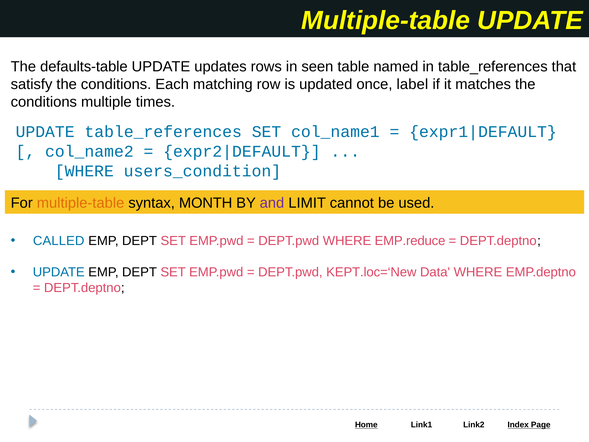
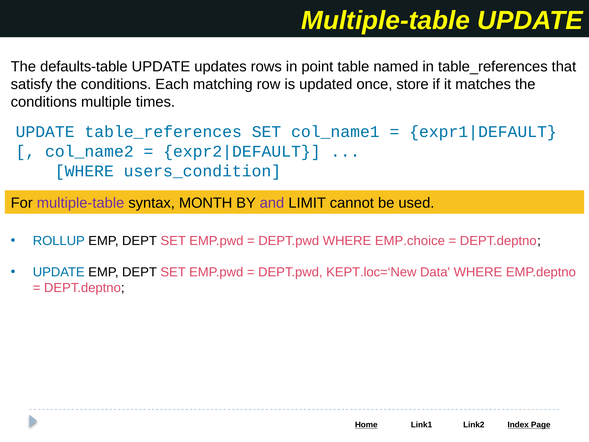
seen: seen -> point
label: label -> store
multiple-table at (81, 203) colour: orange -> purple
CALLED: CALLED -> ROLLUP
EMP.reduce: EMP.reduce -> EMP.choice
